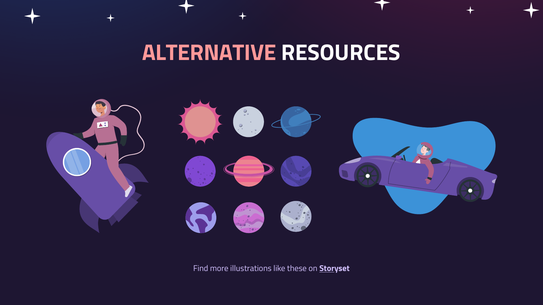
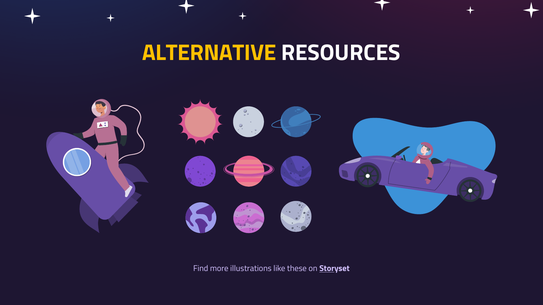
ALTERNATIVE colour: pink -> yellow
